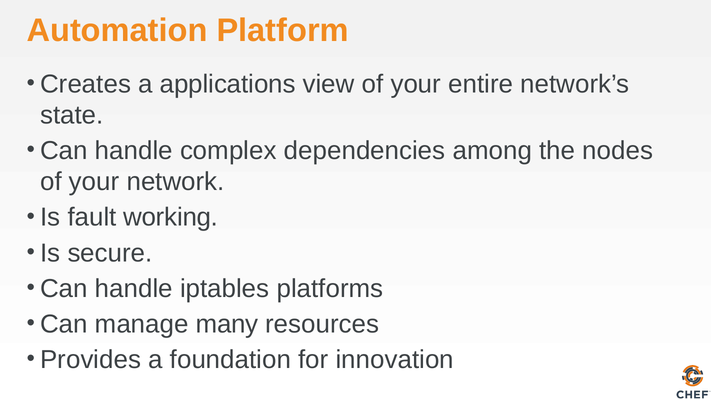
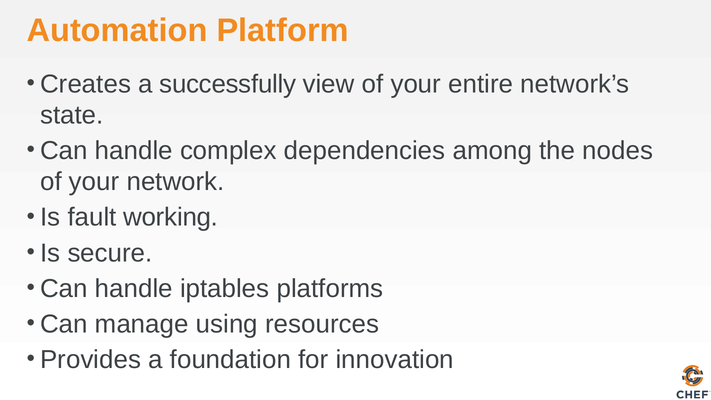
applications: applications -> successfully
many: many -> using
